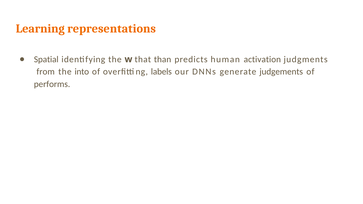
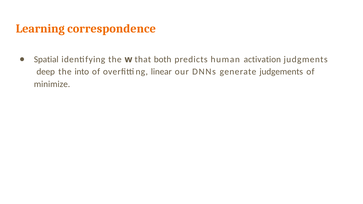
representations: representations -> correspondence
than: than -> both
from: from -> deep
labels: labels -> linear
performs: performs -> minimize
